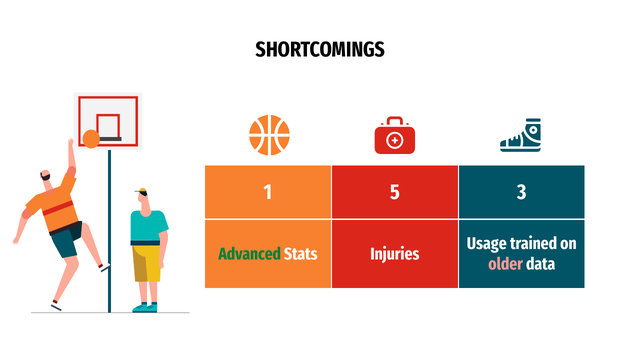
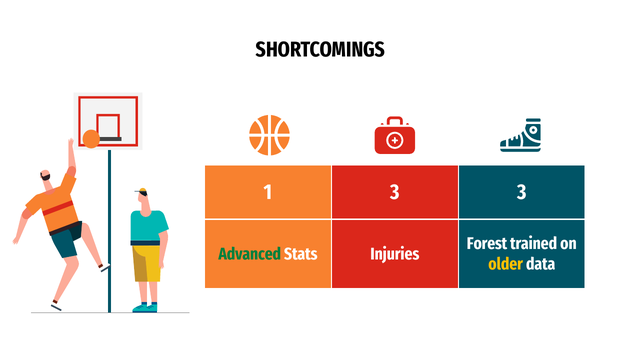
1 5: 5 -> 3
Usage: Usage -> Forest
older colour: pink -> yellow
